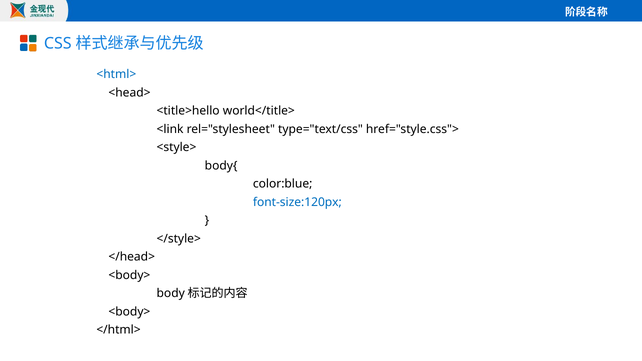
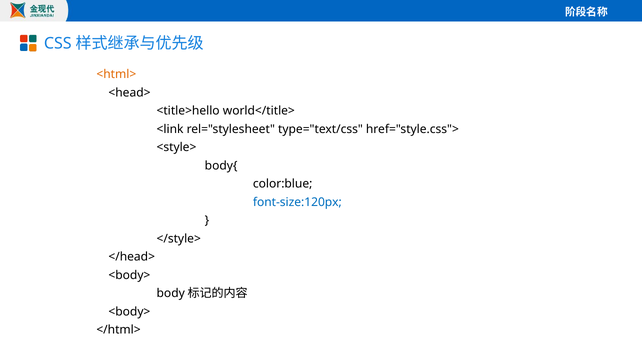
<html> colour: blue -> orange
